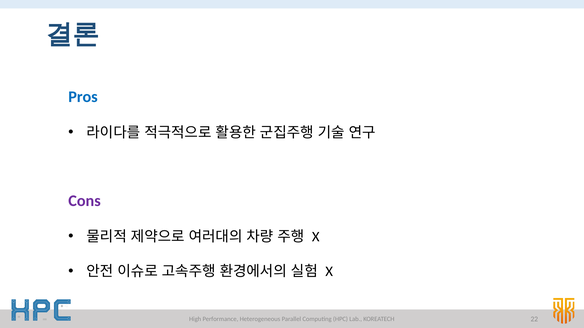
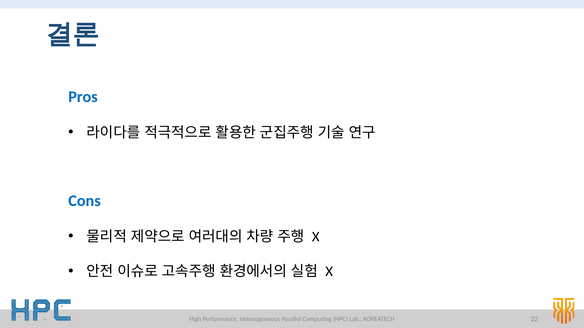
Cons colour: purple -> blue
